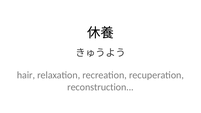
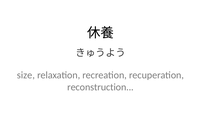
hair: hair -> size
